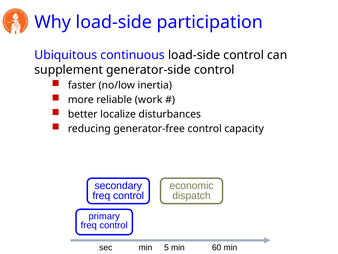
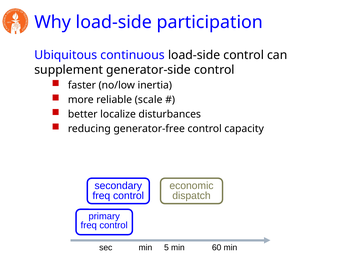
work: work -> scale
